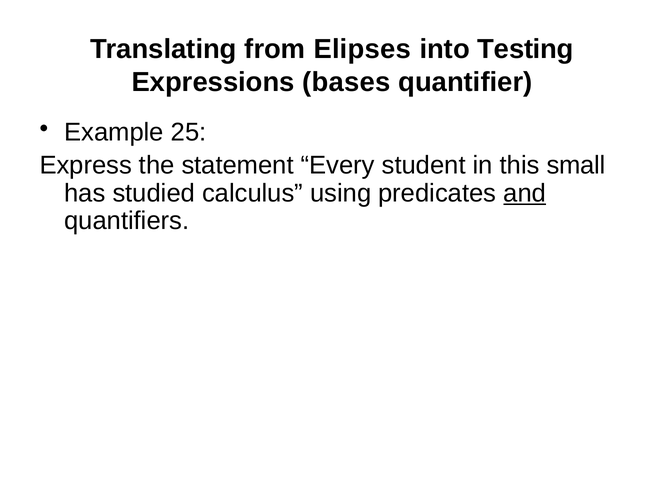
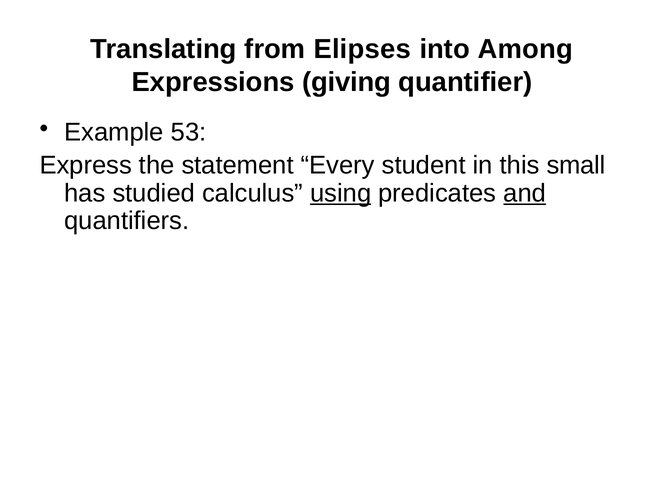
Testing: Testing -> Among
bases: bases -> giving
25: 25 -> 53
using underline: none -> present
